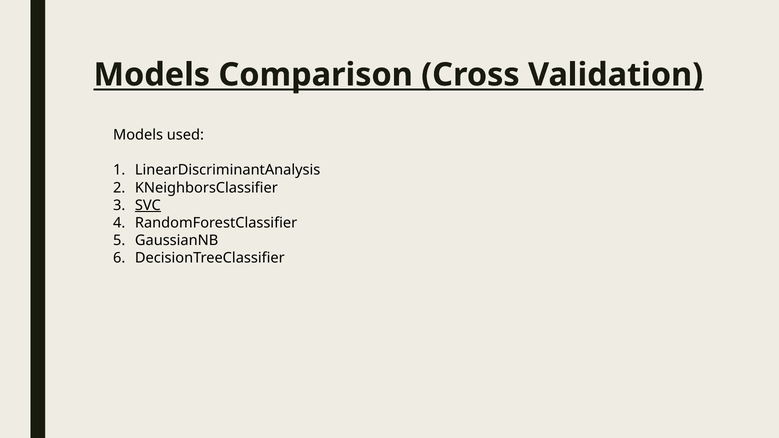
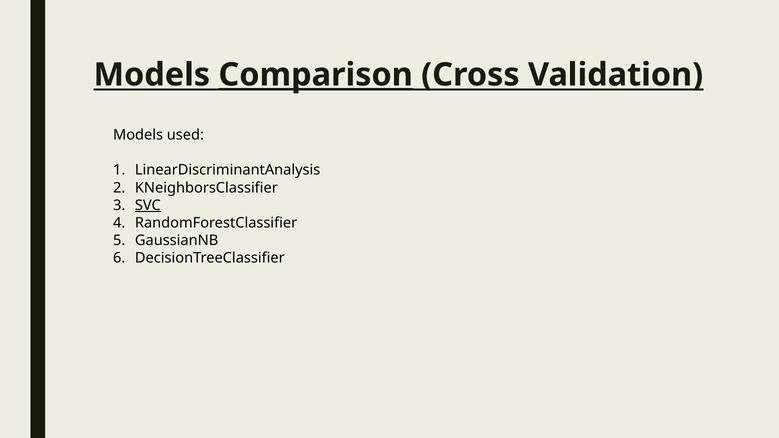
Comparison underline: none -> present
